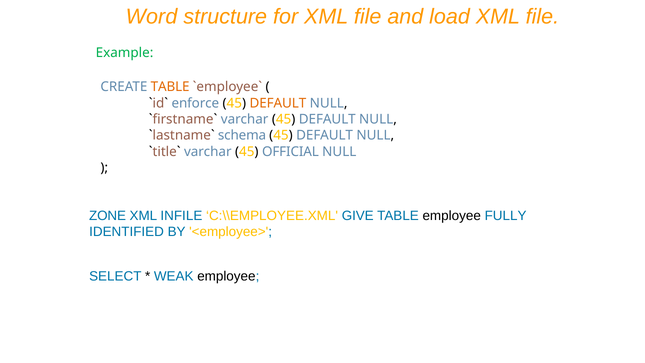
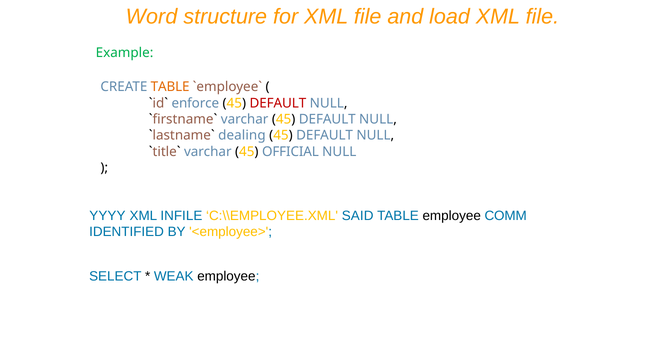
DEFAULT at (278, 103) colour: orange -> red
schema: schema -> dealing
ZONE: ZONE -> YYYY
GIVE: GIVE -> SAID
FULLY: FULLY -> COMM
